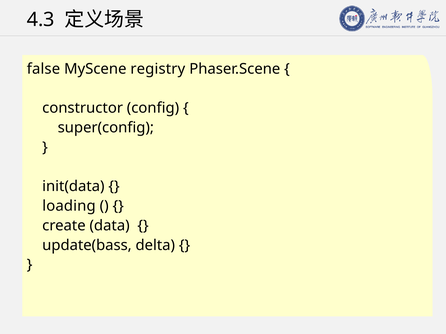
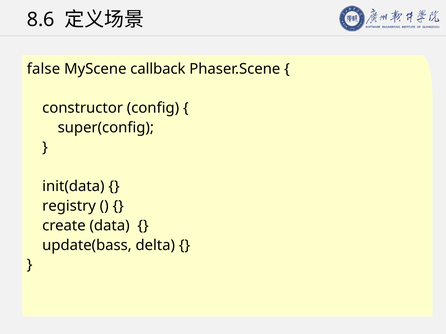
4.3: 4.3 -> 8.6
registry: registry -> callback
loading: loading -> registry
